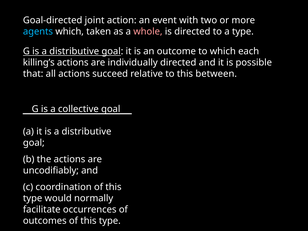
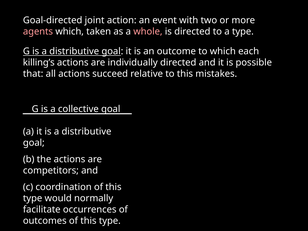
agents colour: light blue -> pink
between: between -> mistakes
uncodifiably: uncodifiably -> competitors
